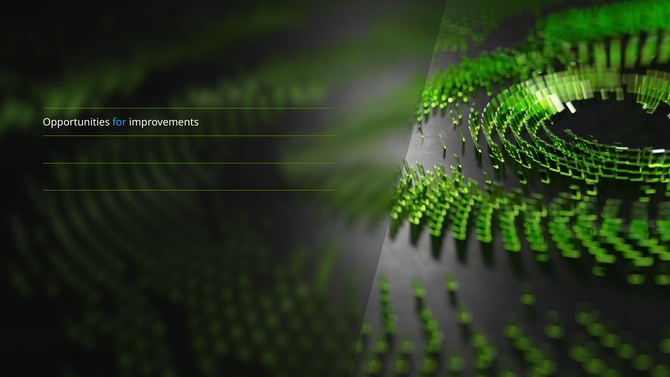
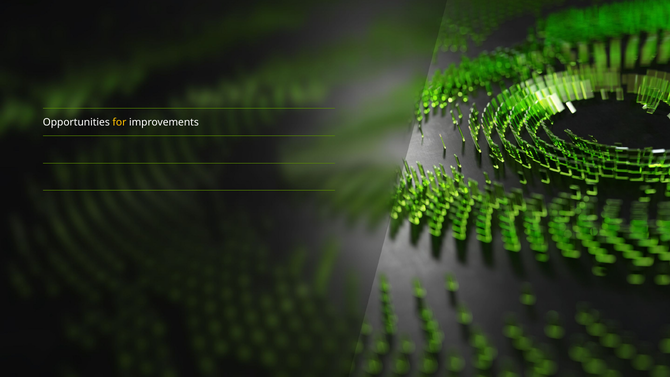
for colour: light blue -> yellow
